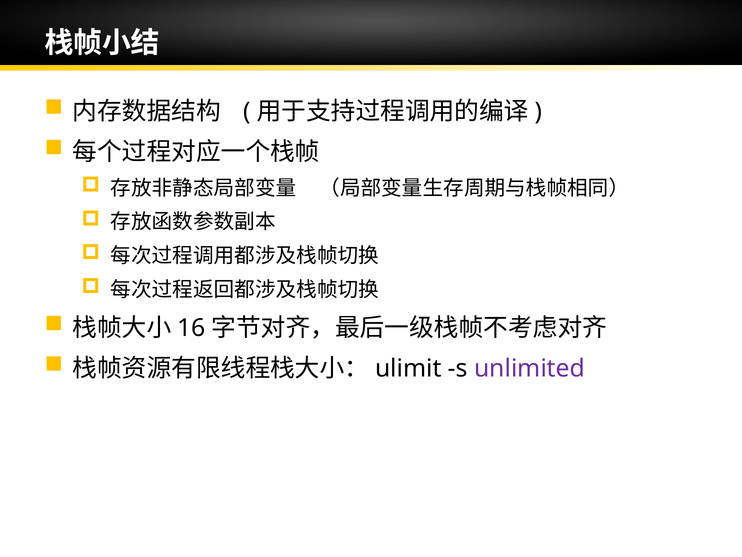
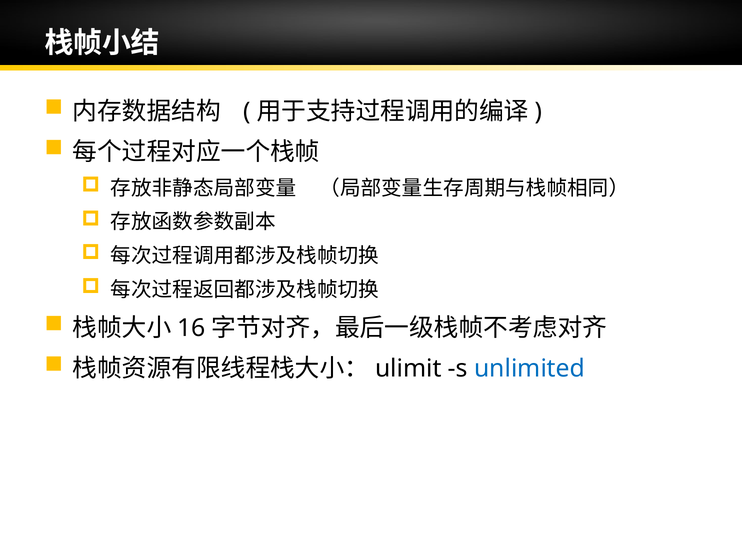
unlimited colour: purple -> blue
